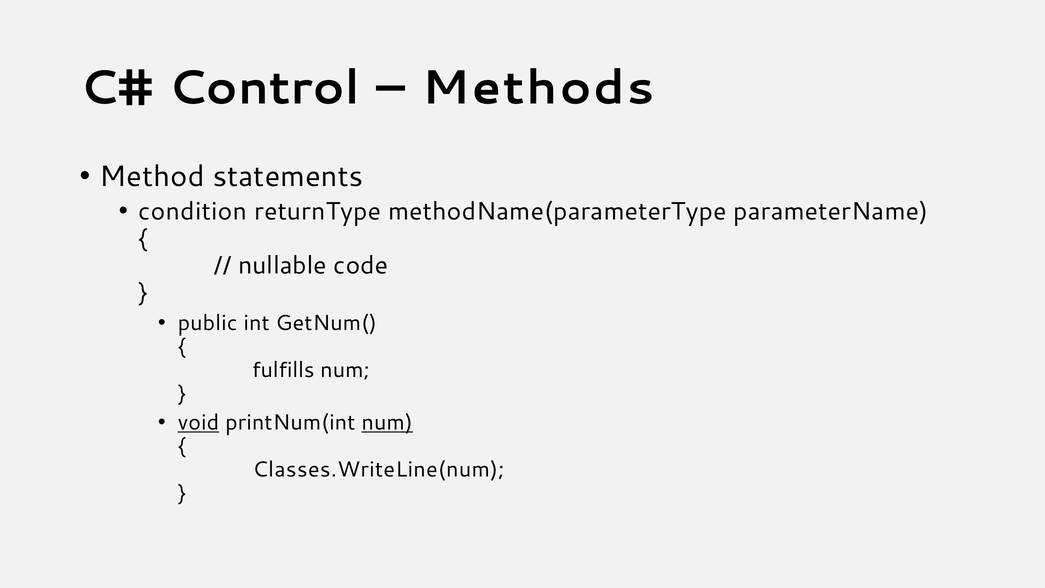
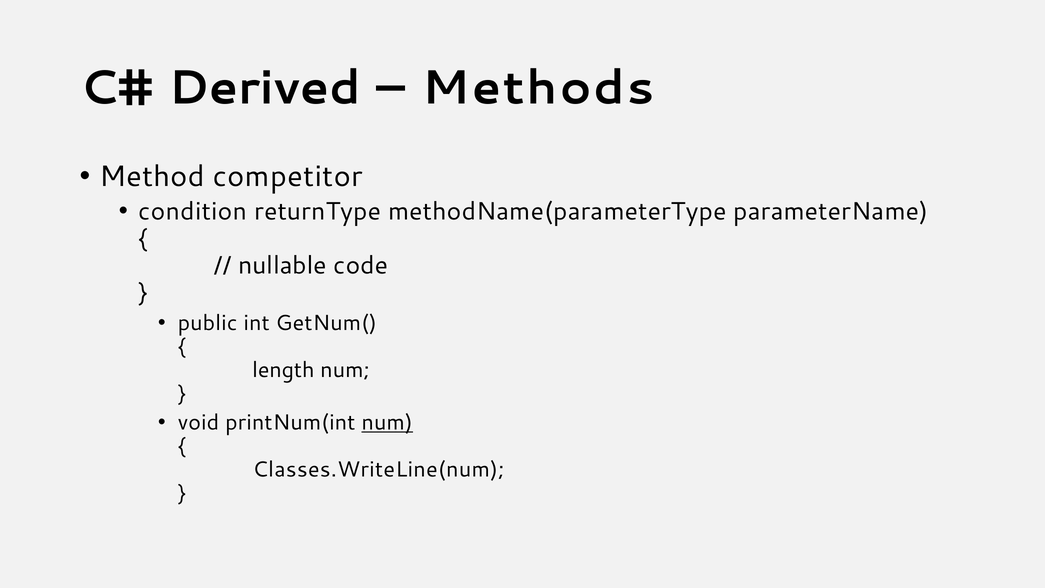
Control: Control -> Derived
statements: statements -> competitor
fulfills: fulfills -> length
void underline: present -> none
